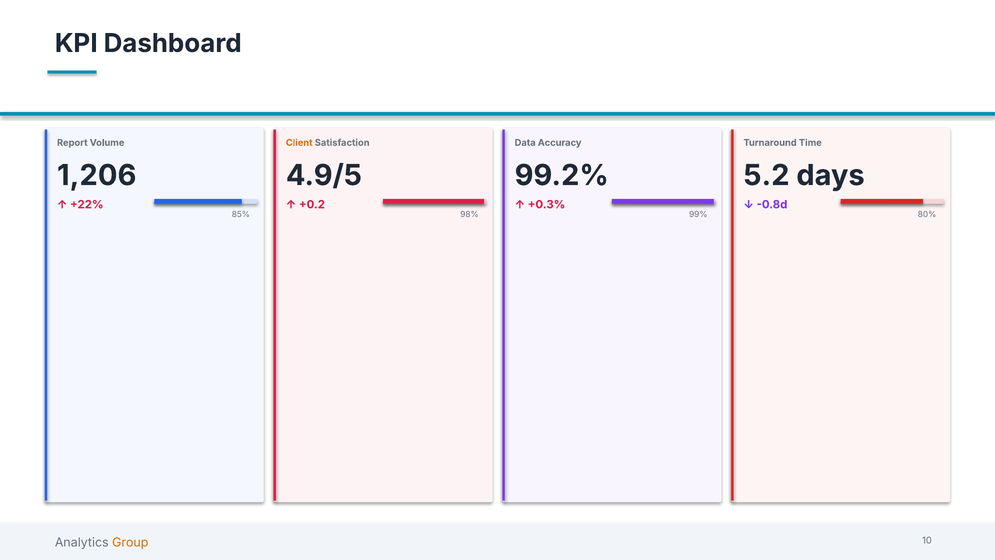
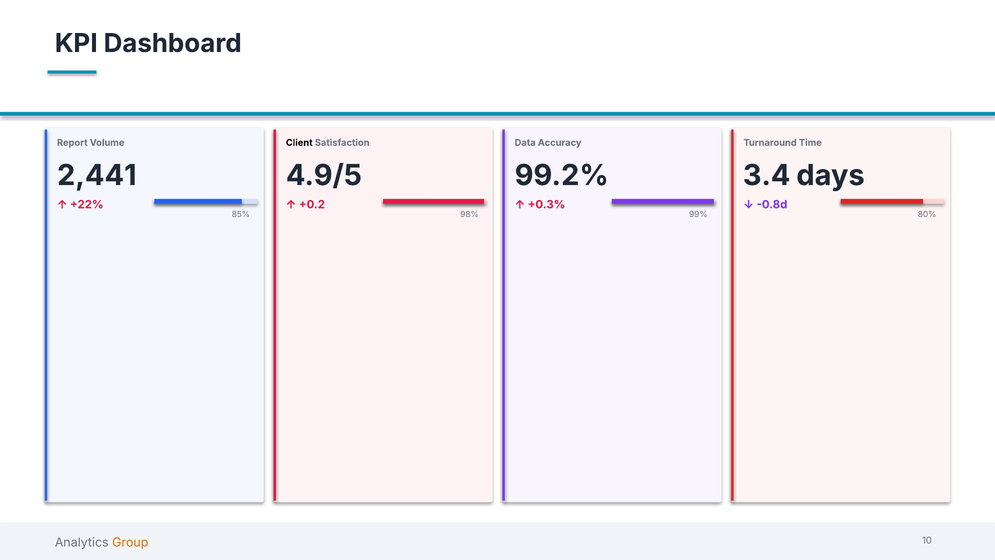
Client colour: orange -> black
1,206: 1,206 -> 2,441
5.2: 5.2 -> 3.4
